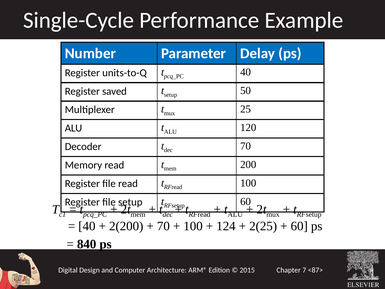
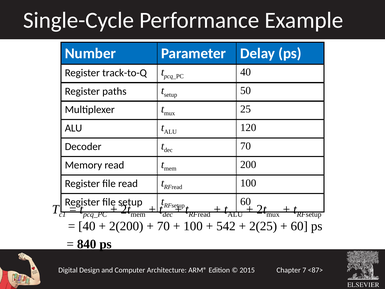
units-to-Q: units-to-Q -> track-to-Q
saved: saved -> paths
124: 124 -> 542
